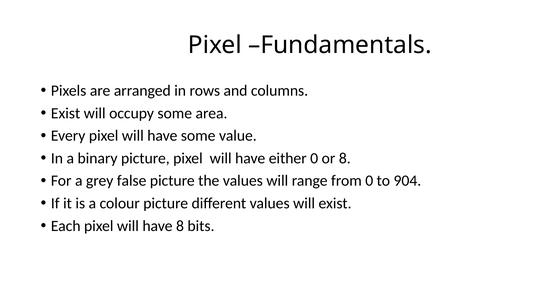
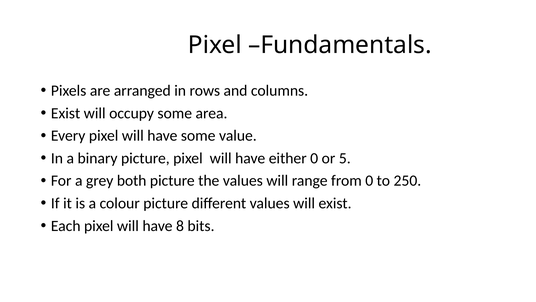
or 8: 8 -> 5
false: false -> both
904: 904 -> 250
